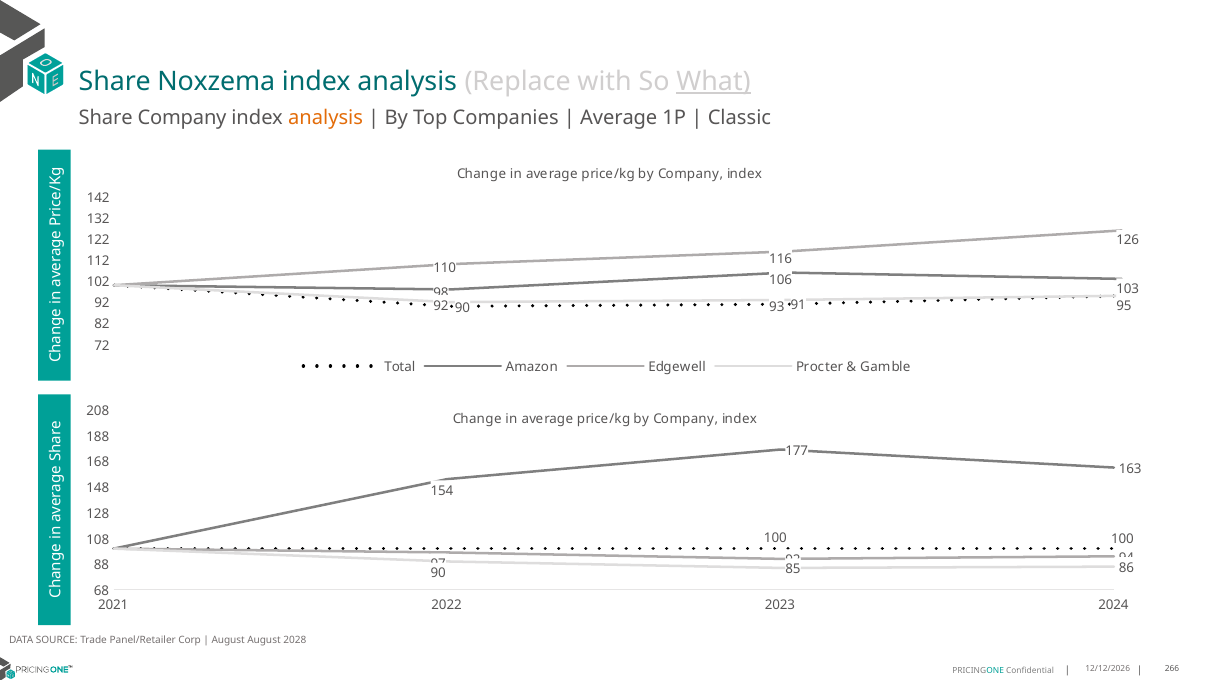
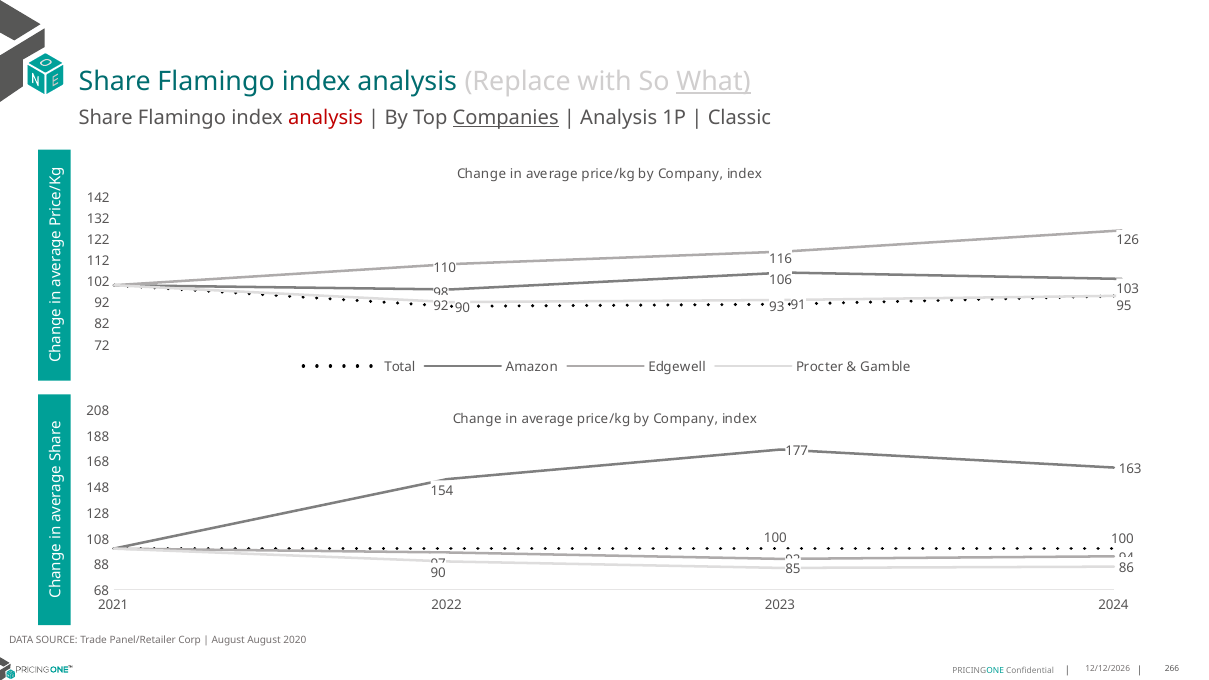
Noxzema at (216, 81): Noxzema -> Flamingo
Company at (182, 118): Company -> Flamingo
analysis at (326, 118) colour: orange -> red
Companies underline: none -> present
Average at (619, 118): Average -> Analysis
2028: 2028 -> 2020
